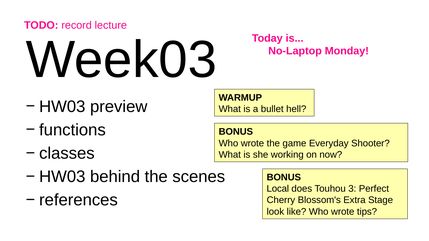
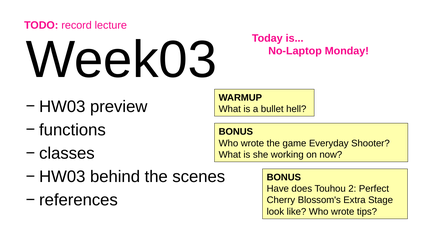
Local: Local -> Have
3: 3 -> 2
